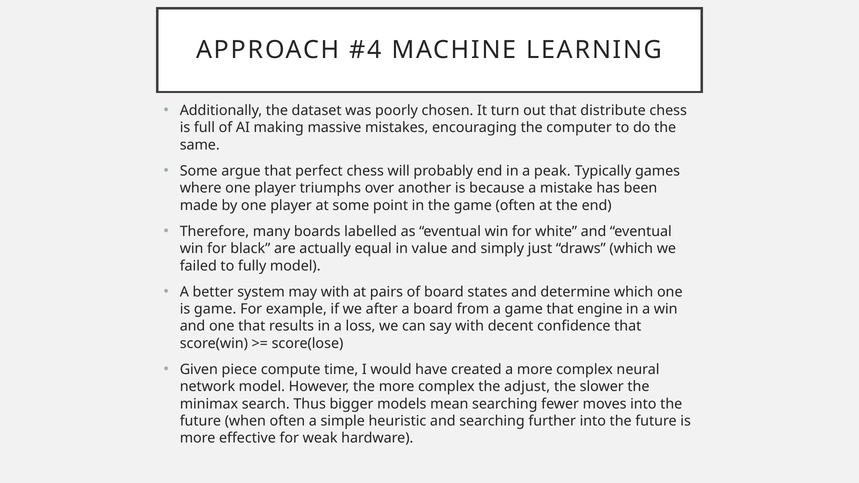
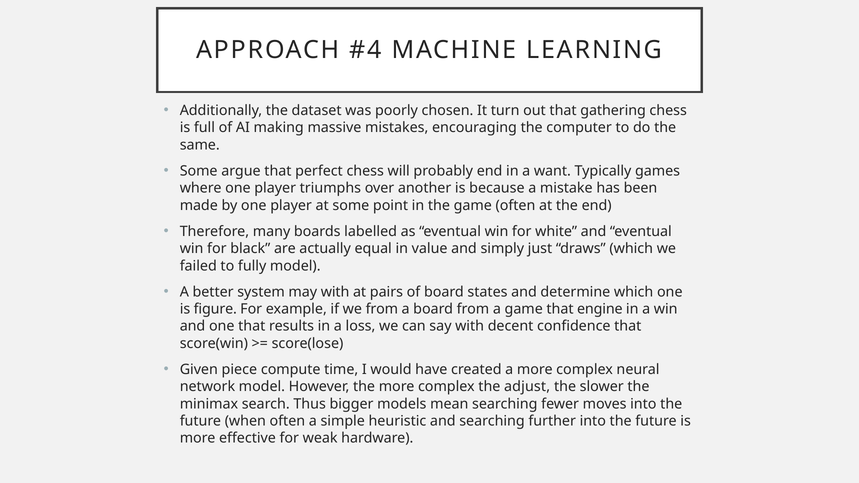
distribute: distribute -> gathering
peak: peak -> want
is game: game -> figure
we after: after -> from
